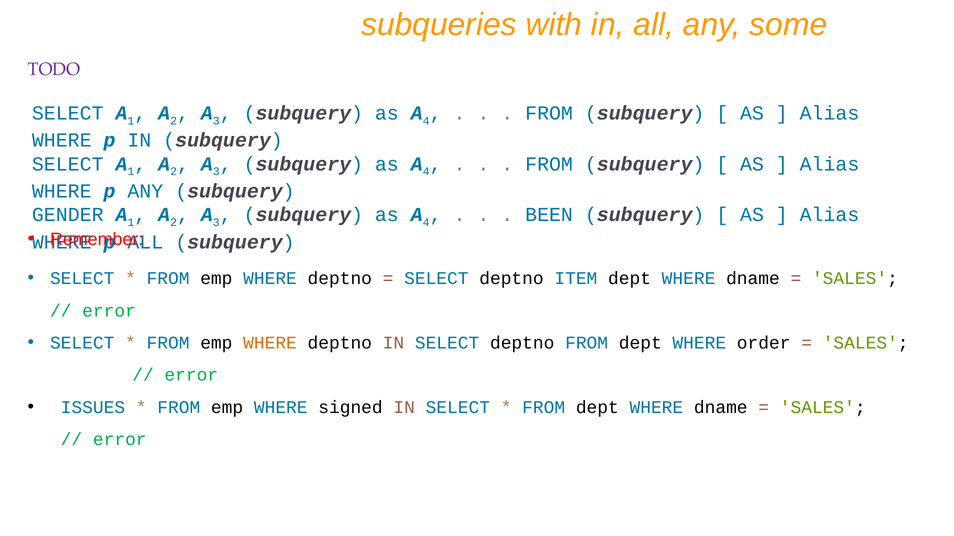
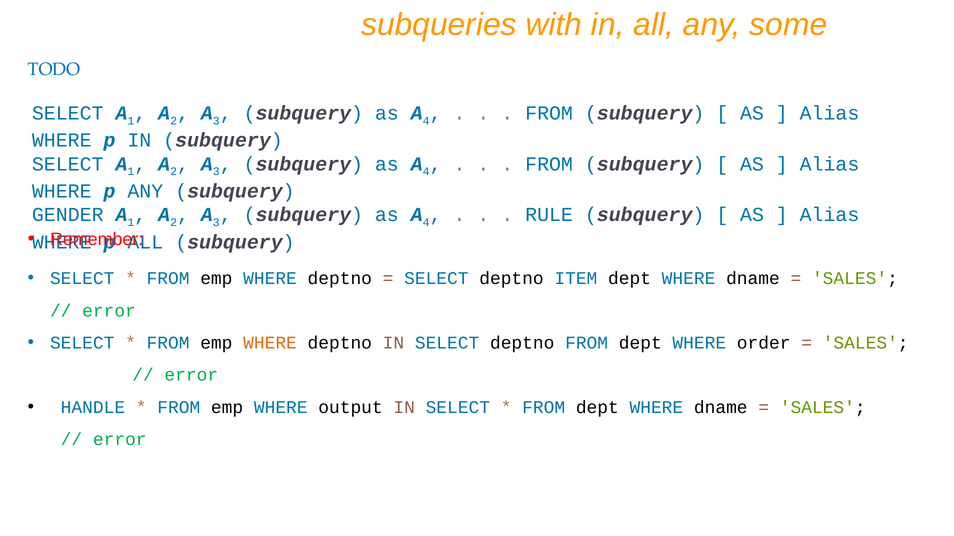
TODO colour: purple -> blue
BEEN: BEEN -> RULE
ISSUES: ISSUES -> HANDLE
signed: signed -> output
